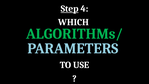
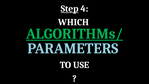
ALGORITHMs/ underline: none -> present
